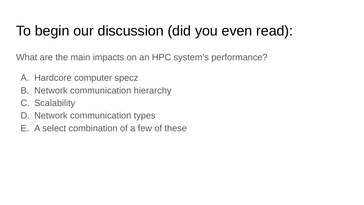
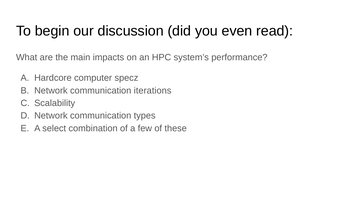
hierarchy: hierarchy -> iterations
